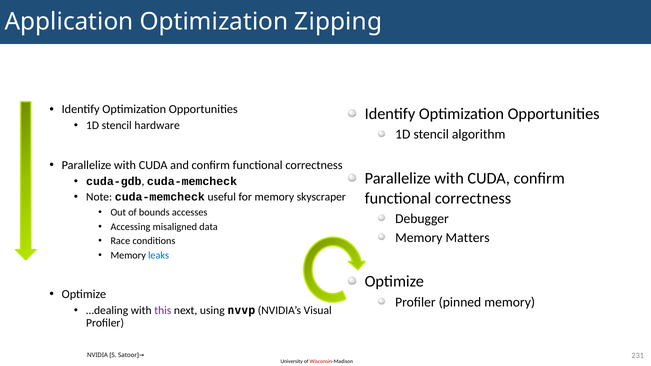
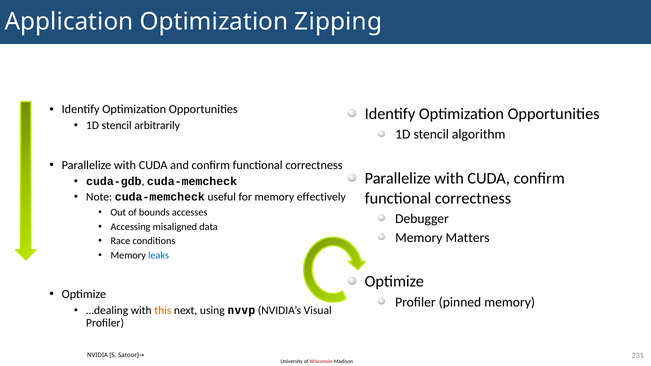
hardware: hardware -> arbitrarily
skyscraper: skyscraper -> effectively
this colour: purple -> orange
